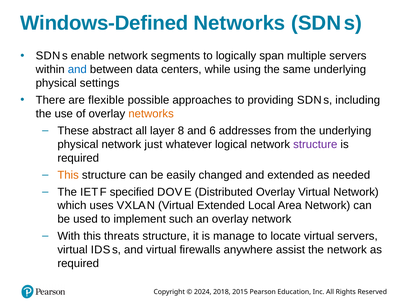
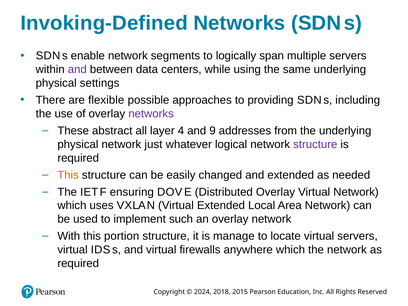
Windows-Defined: Windows-Defined -> Invoking-Defined
and at (77, 70) colour: blue -> purple
networks at (151, 114) colour: orange -> purple
8: 8 -> 4
6: 6 -> 9
specified: specified -> ensuring
threats: threats -> portion
anywhere assist: assist -> which
